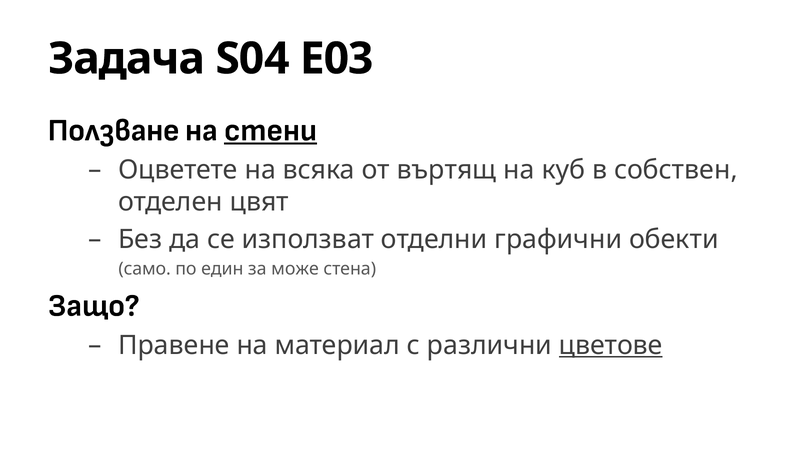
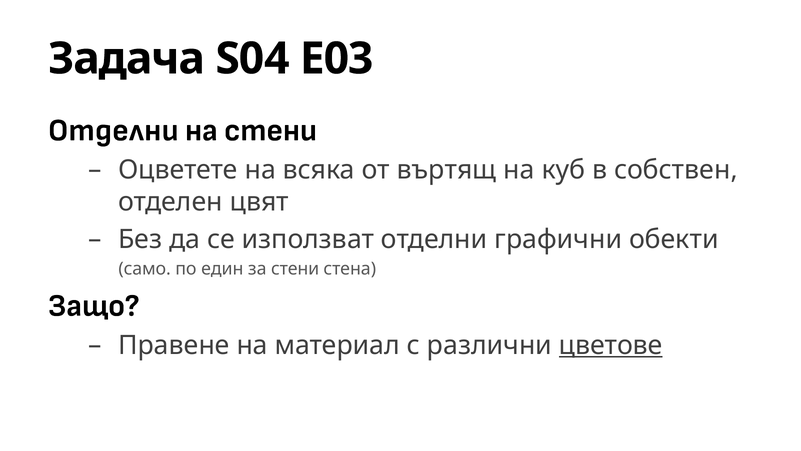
Ползване at (114, 130): Ползване -> Отделни
стени at (270, 130) underline: present -> none
за може: може -> стени
